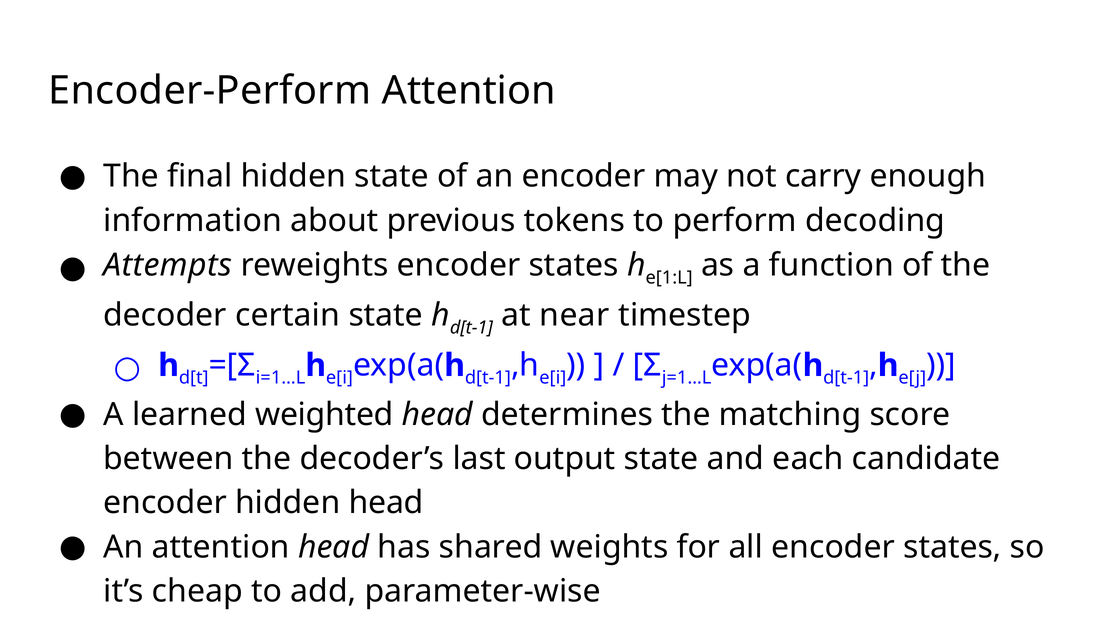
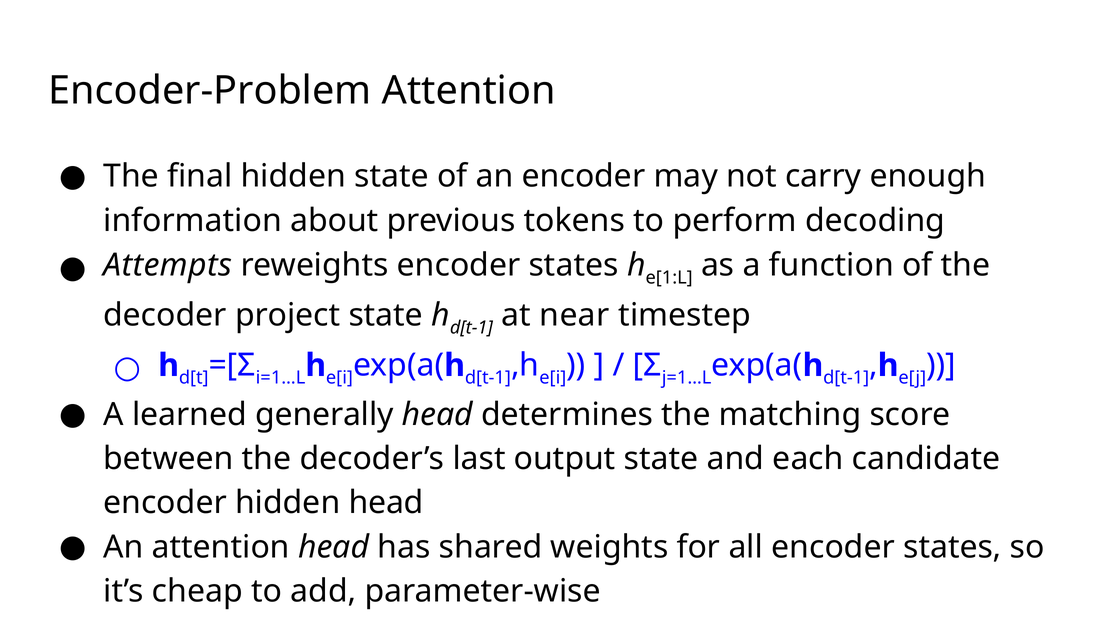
Encoder-Perform: Encoder-Perform -> Encoder-Problem
certain: certain -> project
weighted: weighted -> generally
